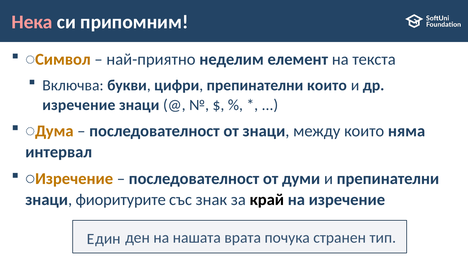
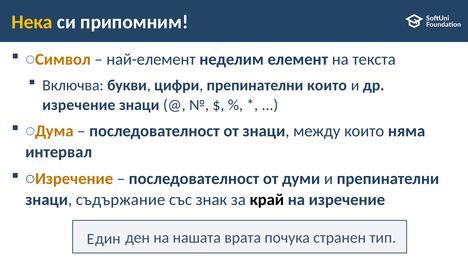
Нека colour: pink -> yellow
най-приятно: най-приятно -> най-елемент
фиоритурите: фиоритурите -> съдържание
